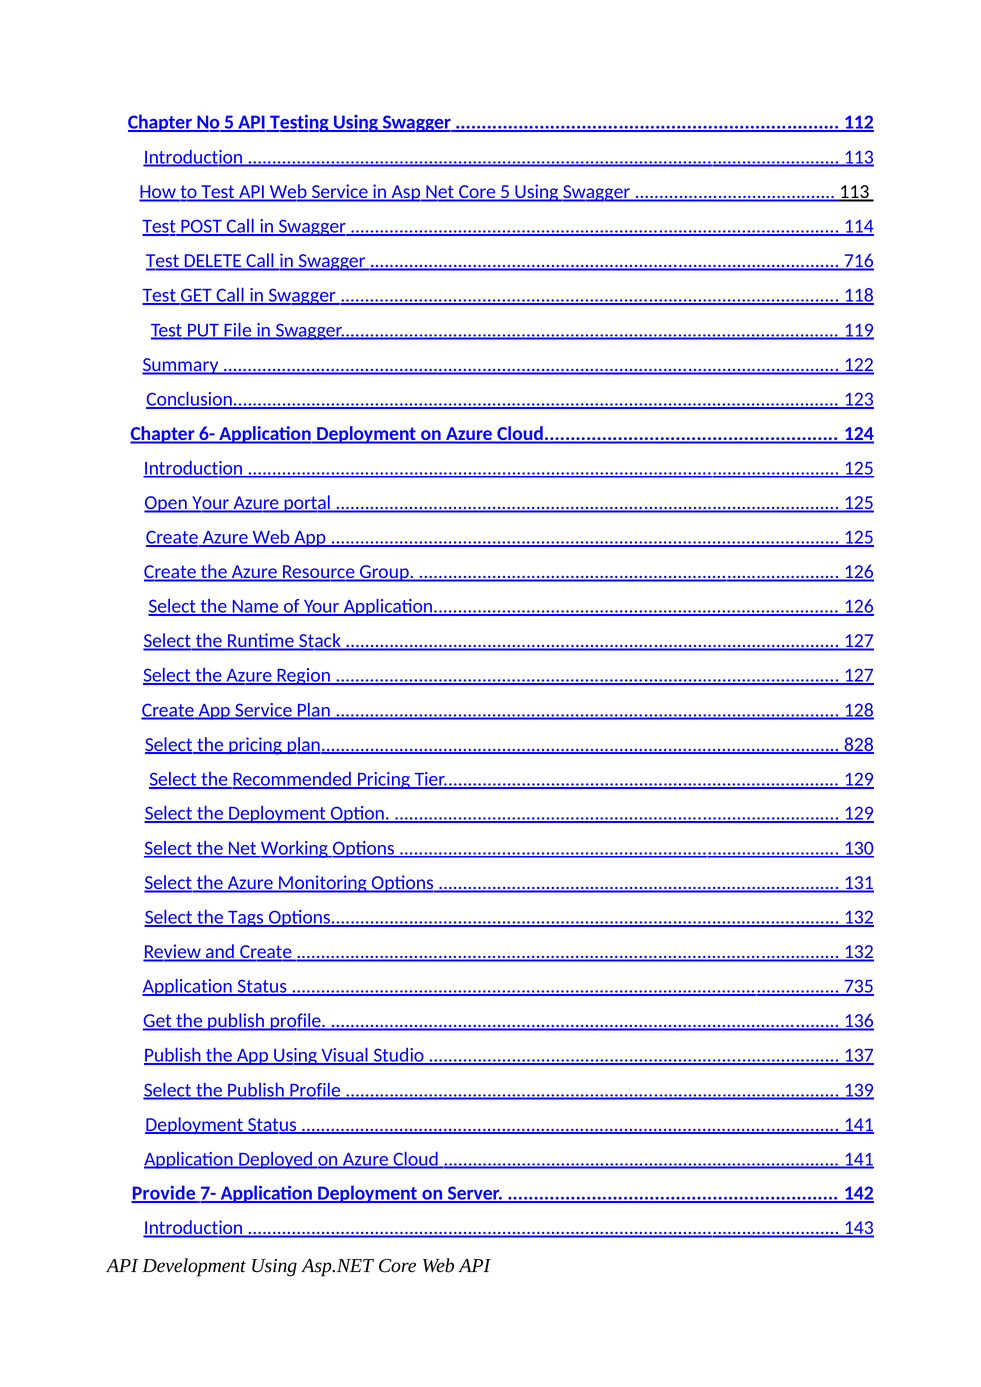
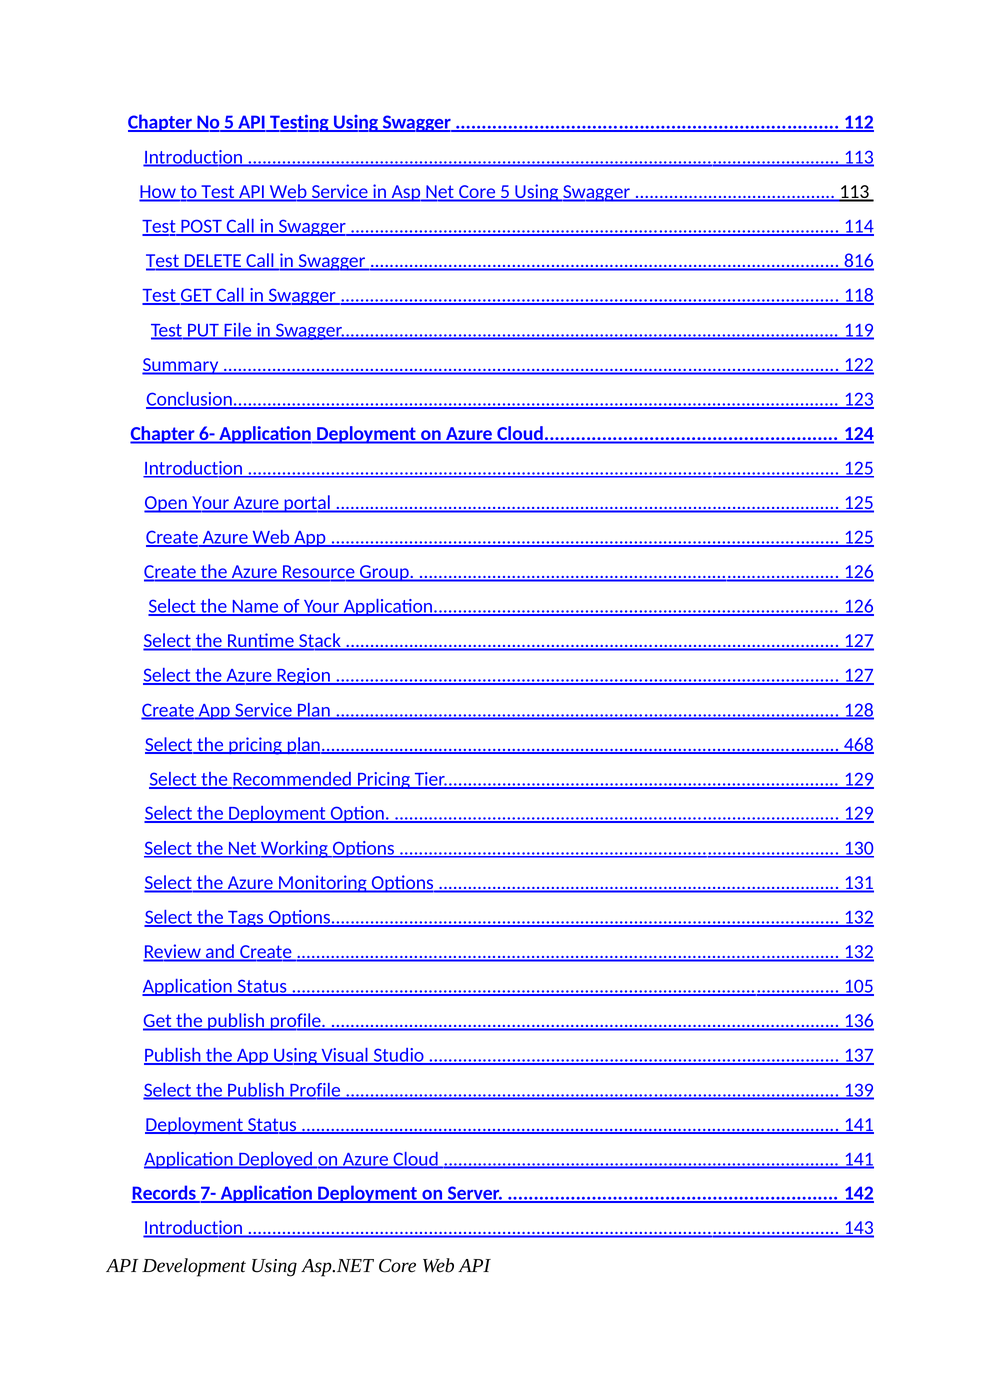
716: 716 -> 816
828: 828 -> 468
735: 735 -> 105
Provide: Provide -> Records
